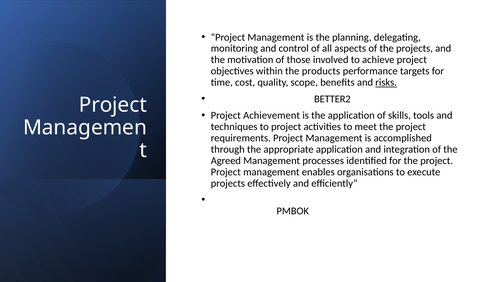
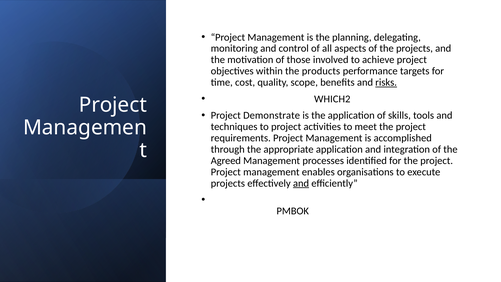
BETTER2: BETTER2 -> WHICH2
Achievement: Achievement -> Demonstrate
and at (301, 183) underline: none -> present
